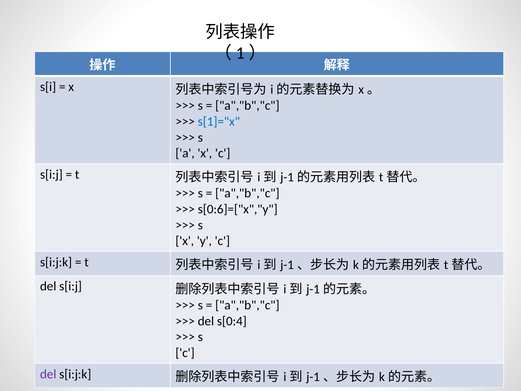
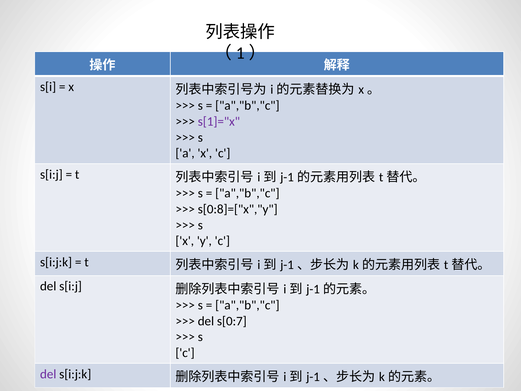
s[1]="x colour: blue -> purple
s[0:6]=["x","y: s[0:6]=["x","y -> s[0:8]=["x","y
s[0:4: s[0:4 -> s[0:7
